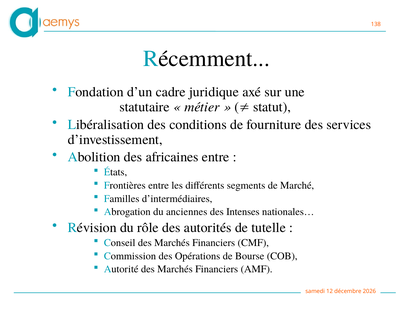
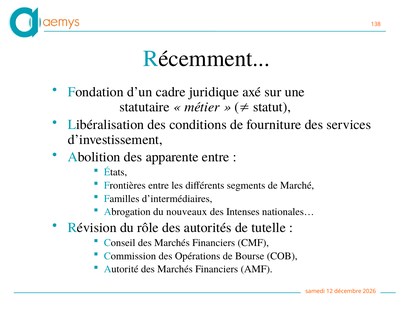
africaines: africaines -> apparente
anciennes: anciennes -> nouveaux
